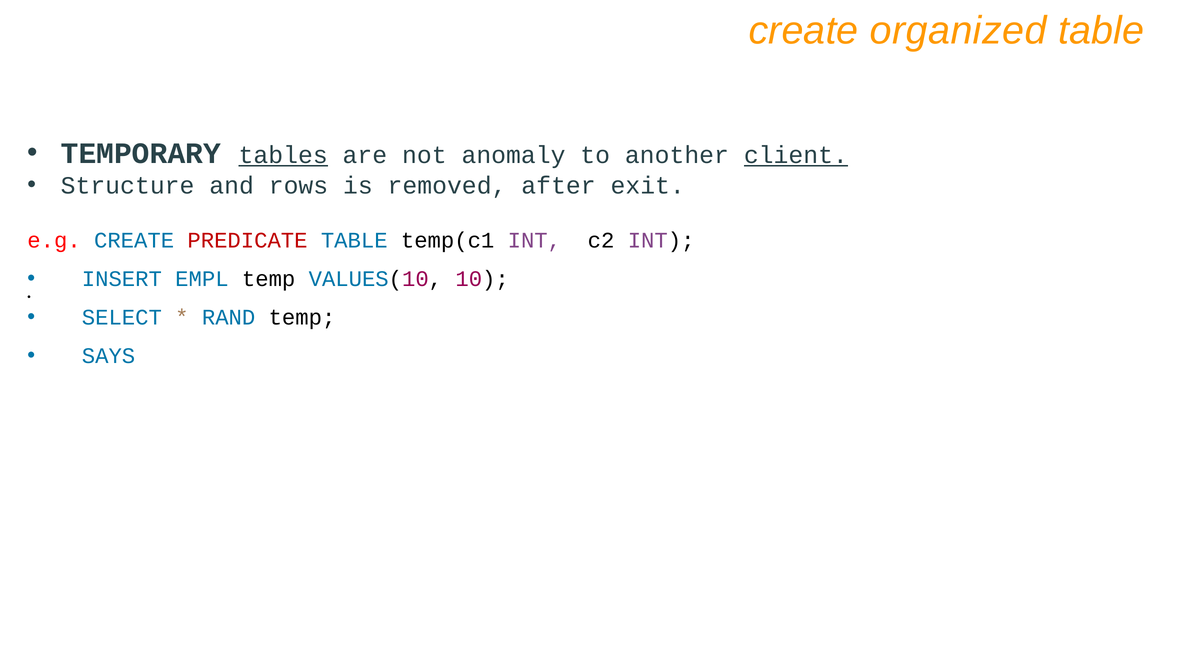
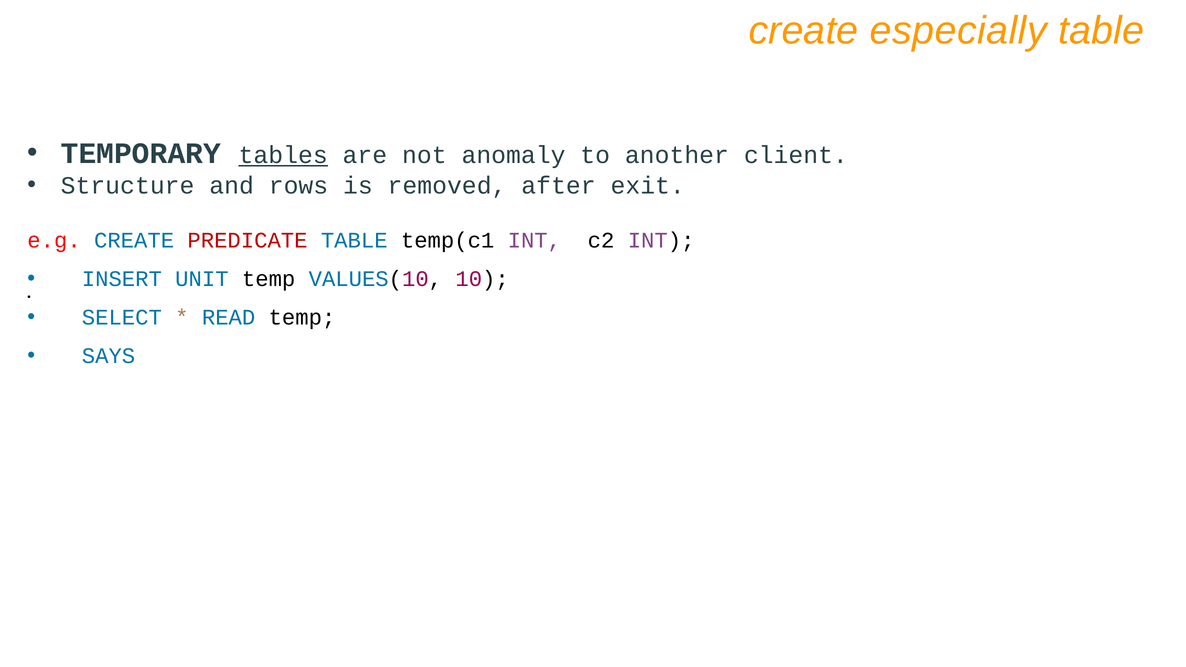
organized: organized -> especially
client underline: present -> none
EMPL: EMPL -> UNIT
RAND: RAND -> READ
